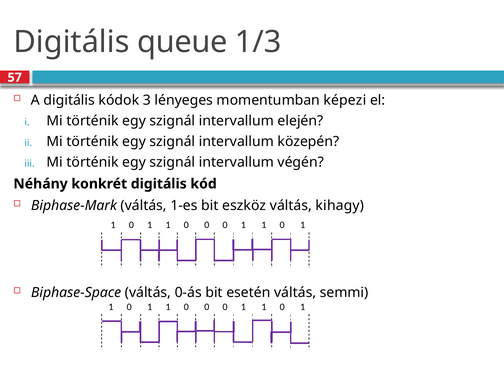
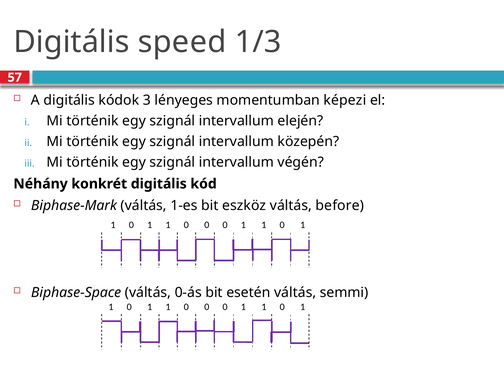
queue: queue -> speed
kihagy: kihagy -> before
